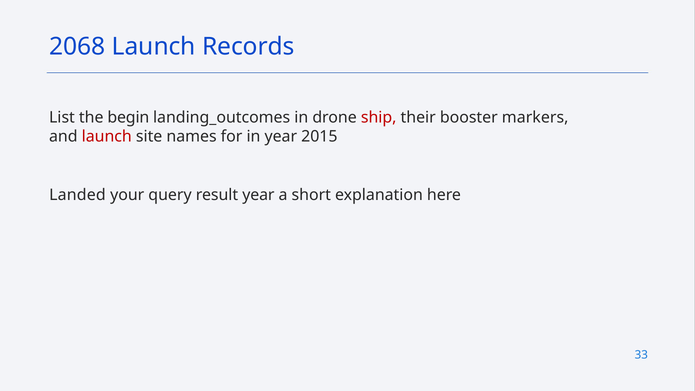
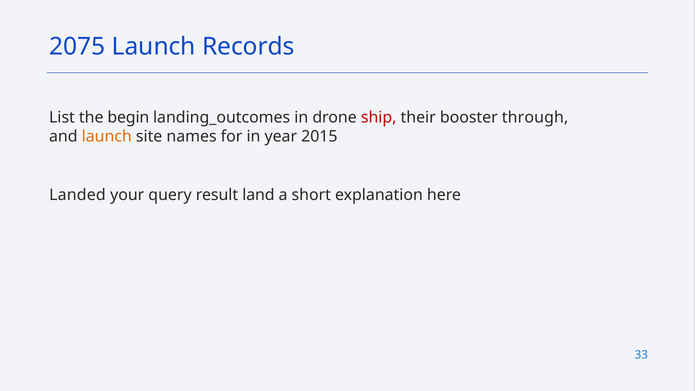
2068: 2068 -> 2075
markers: markers -> through
launch at (107, 136) colour: red -> orange
result year: year -> land
